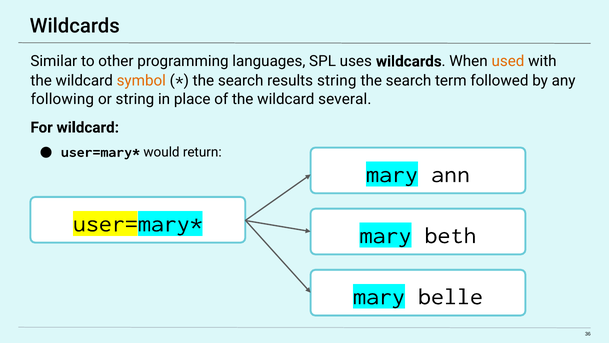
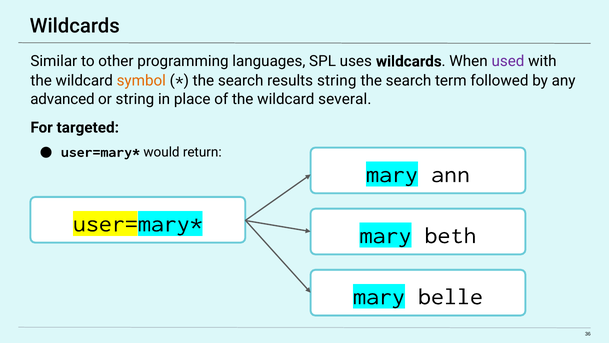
used colour: orange -> purple
following: following -> advanced
For wildcard: wildcard -> targeted
